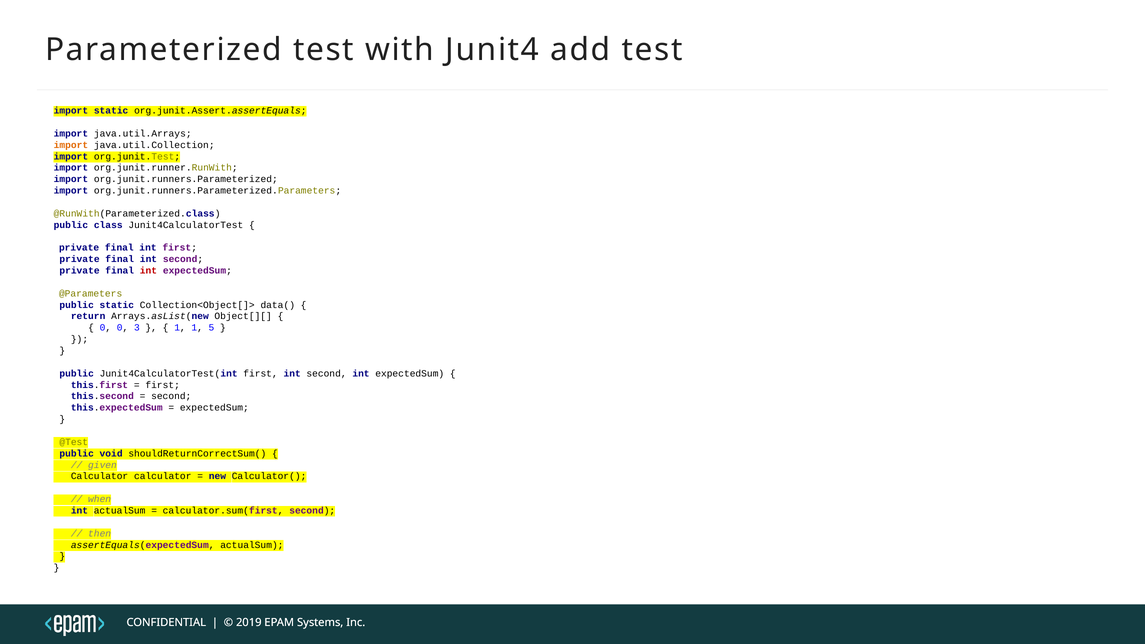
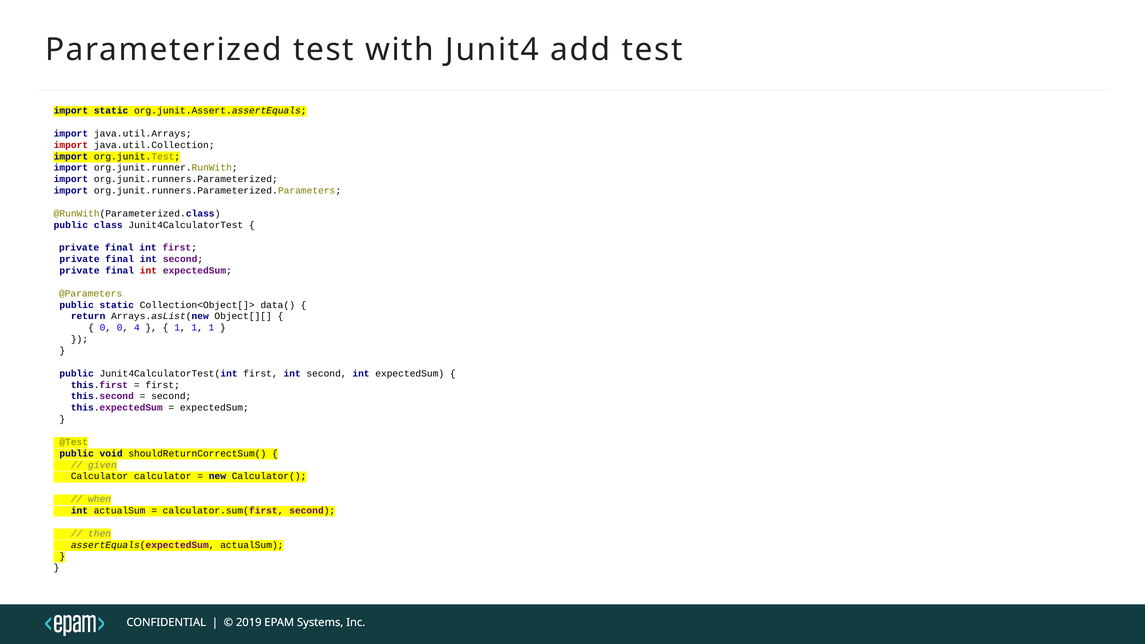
import at (71, 145) colour: orange -> red
3: 3 -> 4
1 1 5: 5 -> 1
